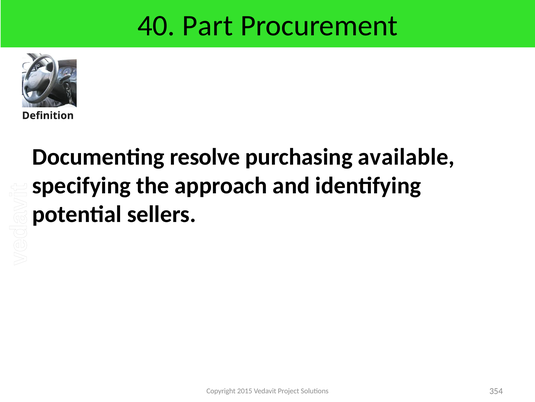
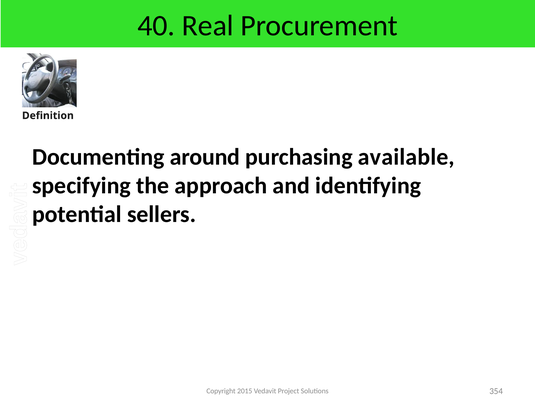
Part: Part -> Real
resolve: resolve -> around
